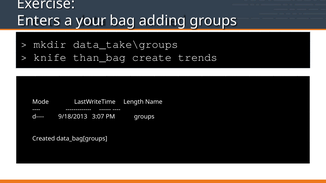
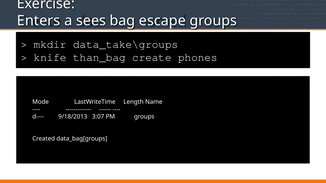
your: your -> sees
adding: adding -> escape
trends: trends -> phones
